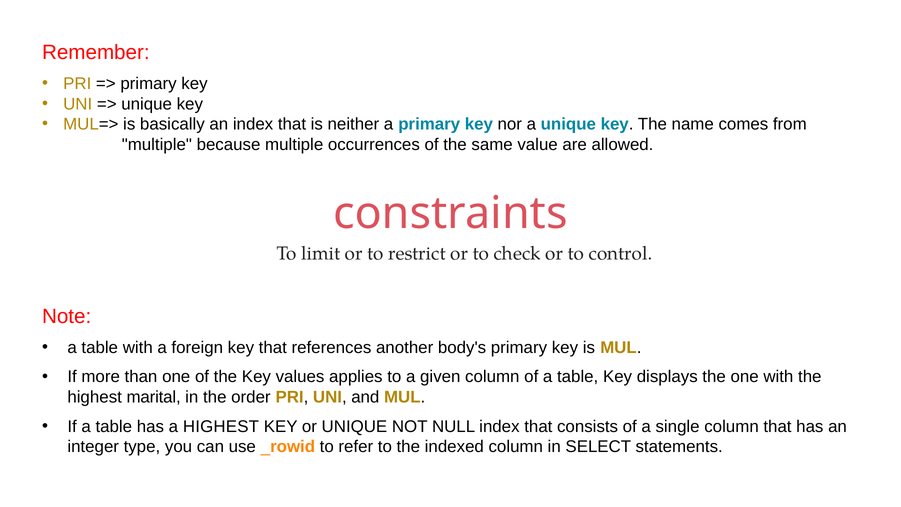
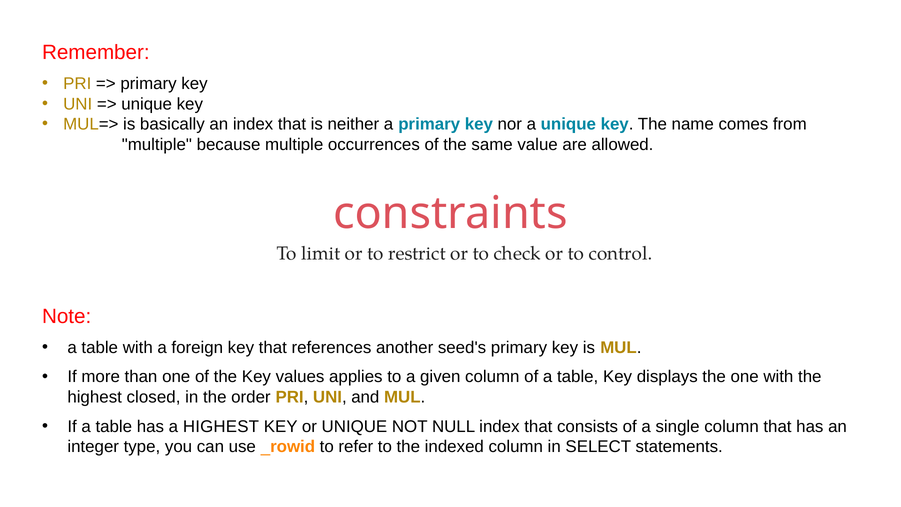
body's: body's -> seed's
marital: marital -> closed
